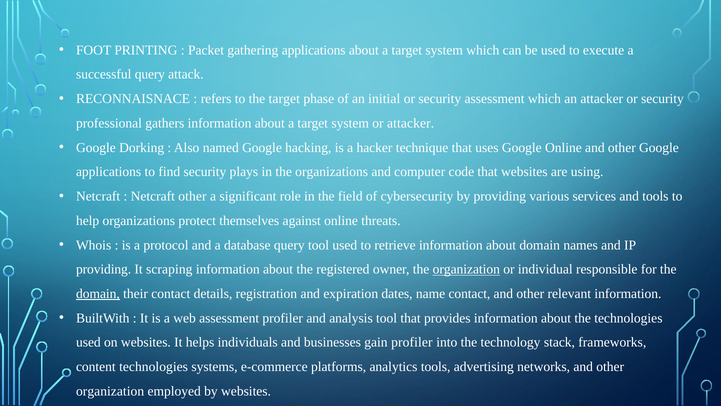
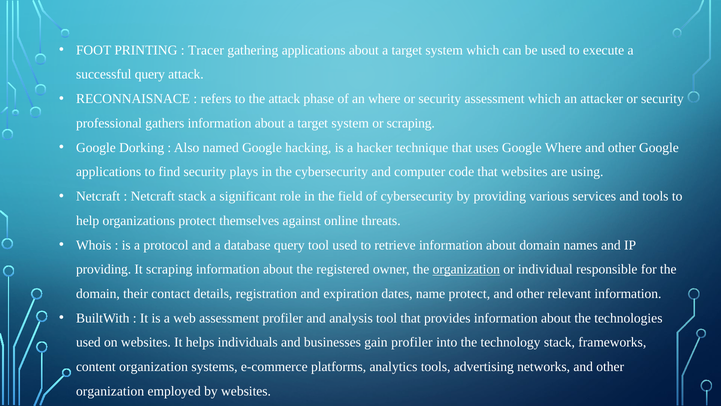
Packet: Packet -> Tracer
the target: target -> attack
an initial: initial -> where
or attacker: attacker -> scraping
Google Online: Online -> Where
the organizations: organizations -> cybersecurity
Netcraft other: other -> stack
domain at (98, 293) underline: present -> none
name contact: contact -> protect
content technologies: technologies -> organization
